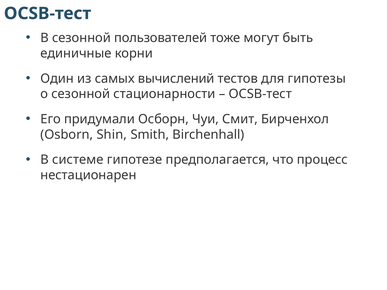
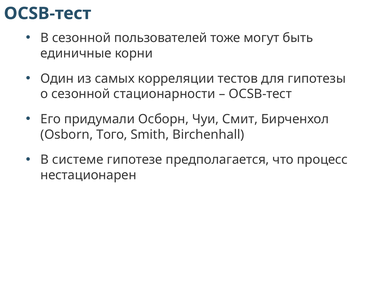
вычислений: вычислений -> корреляции
Shin: Shin -> Того
